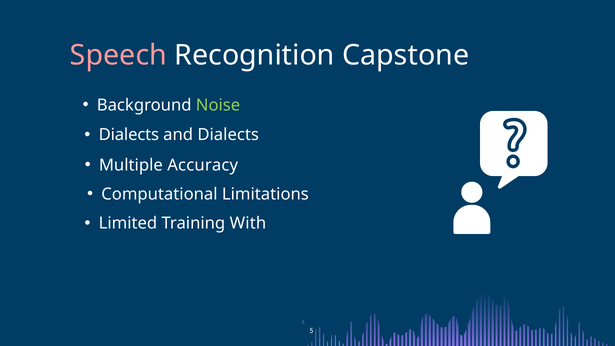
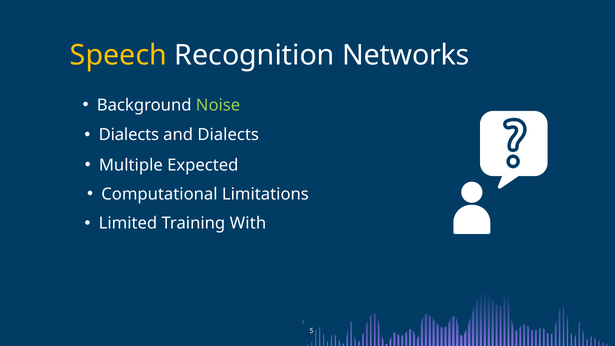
Speech colour: pink -> yellow
Capstone: Capstone -> Networks
Accuracy: Accuracy -> Expected
